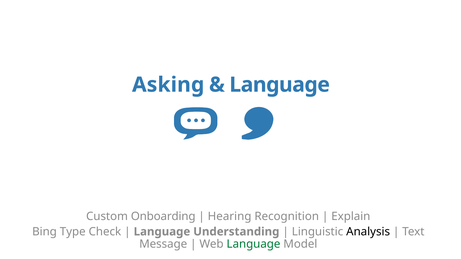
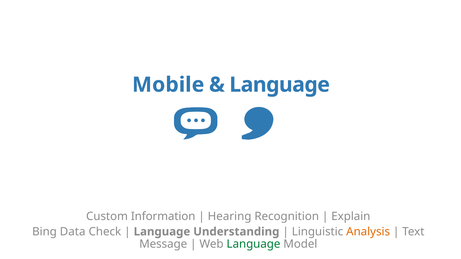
Asking: Asking -> Mobile
Onboarding: Onboarding -> Information
Type: Type -> Data
Analysis colour: black -> orange
